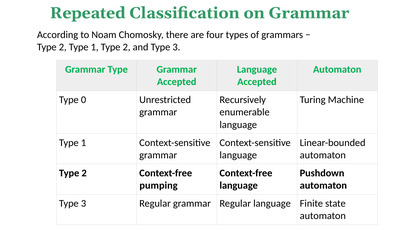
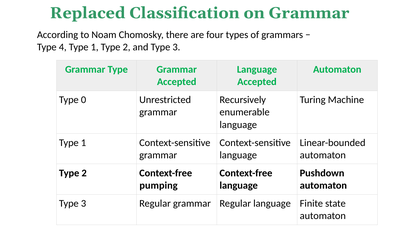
Repeated: Repeated -> Replaced
2 at (63, 47): 2 -> 4
